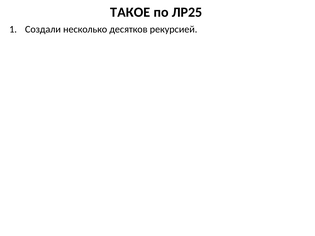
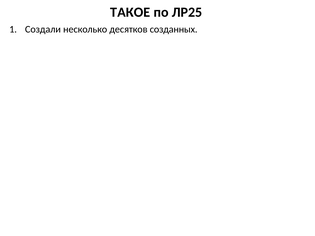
рекурсией: рекурсией -> созданных
